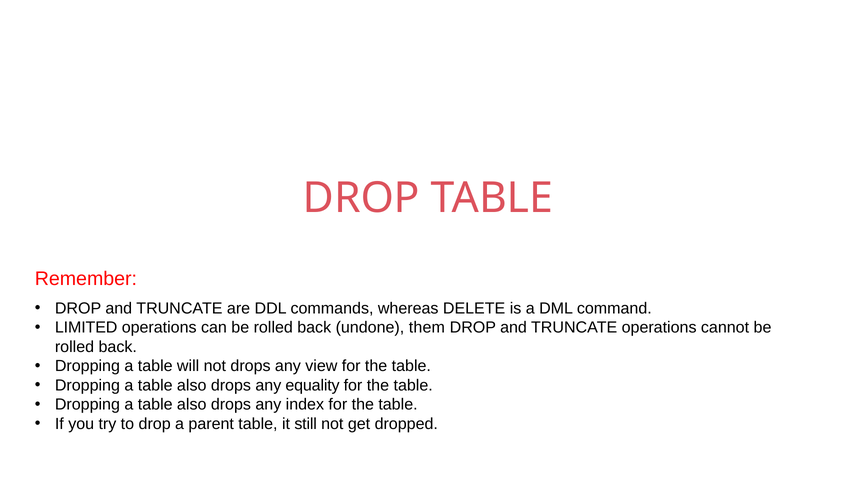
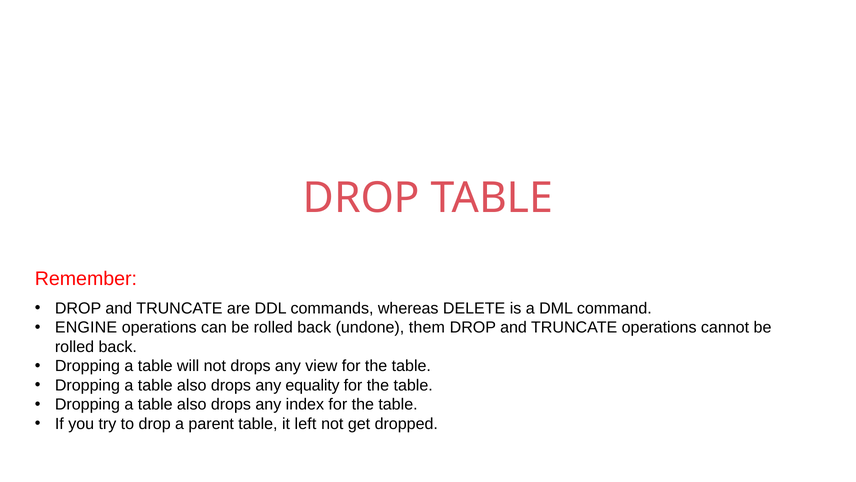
LIMITED: LIMITED -> ENGINE
still: still -> left
